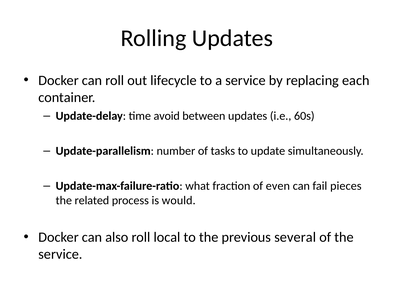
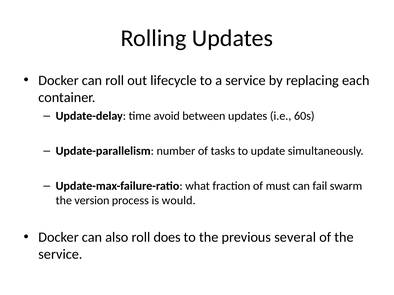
even: even -> must
pieces: pieces -> swarm
related: related -> version
local: local -> does
